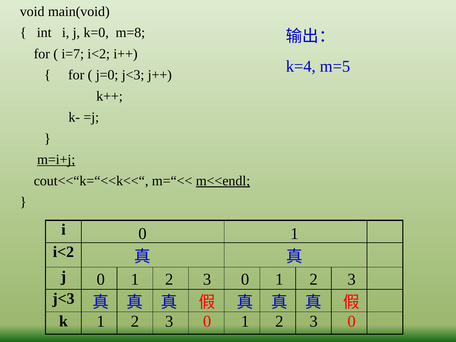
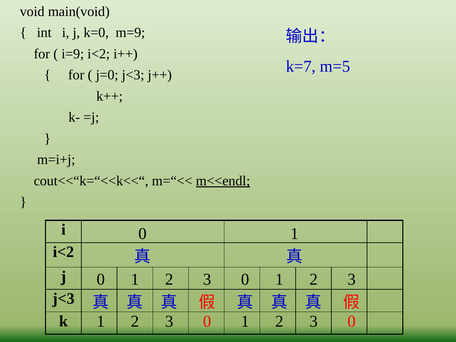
m=8: m=8 -> m=9
i=7: i=7 -> i=9
k=4: k=4 -> k=7
m=i+j underline: present -> none
